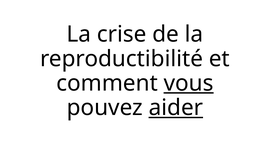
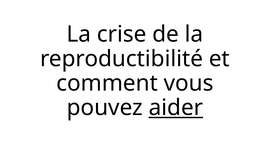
vous underline: present -> none
